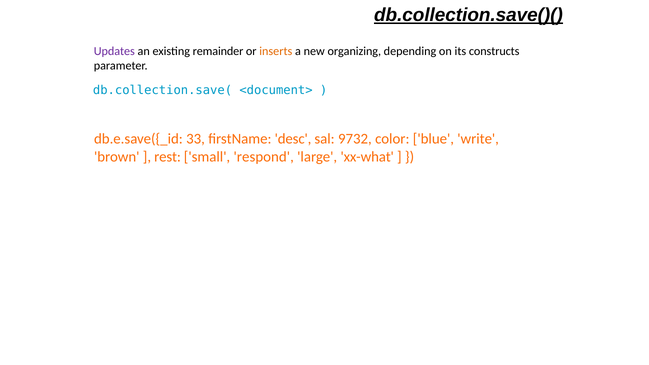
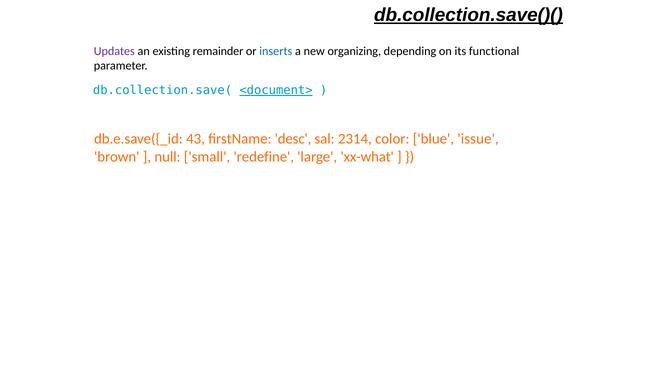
inserts colour: orange -> blue
constructs: constructs -> functional
<document> underline: none -> present
33: 33 -> 43
9732: 9732 -> 2314
write: write -> issue
rest: rest -> null
respond: respond -> redefine
